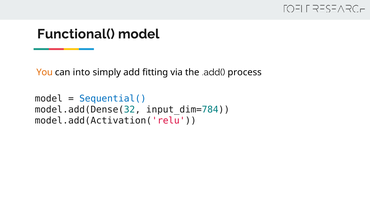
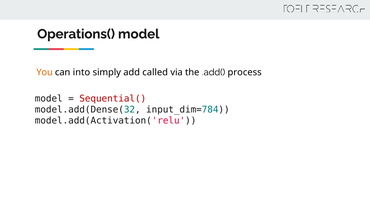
Functional(: Functional( -> Operations(
fitting: fitting -> called
Sequential( colour: blue -> red
